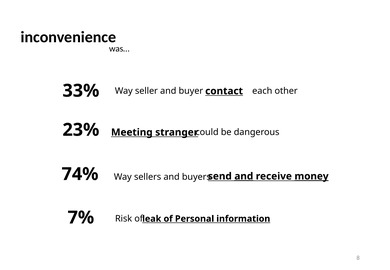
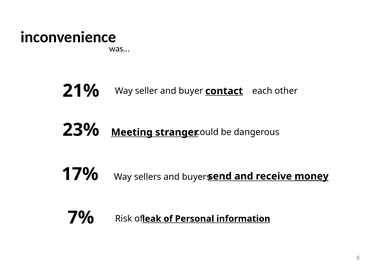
33%: 33% -> 21%
74%: 74% -> 17%
and at (244, 176) underline: present -> none
